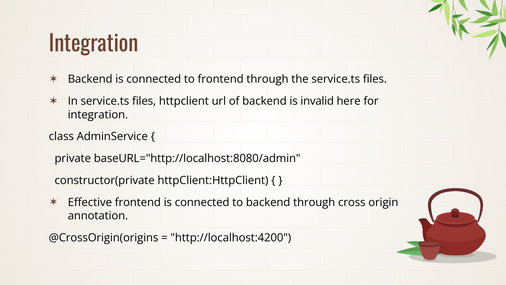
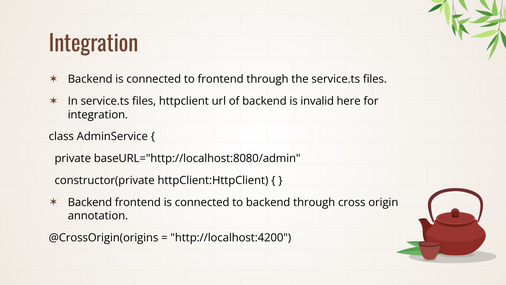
Effective at (90, 202): Effective -> Backend
